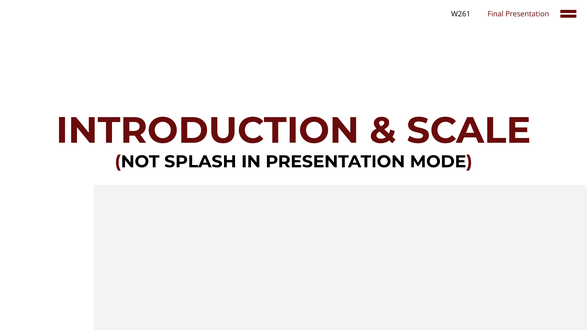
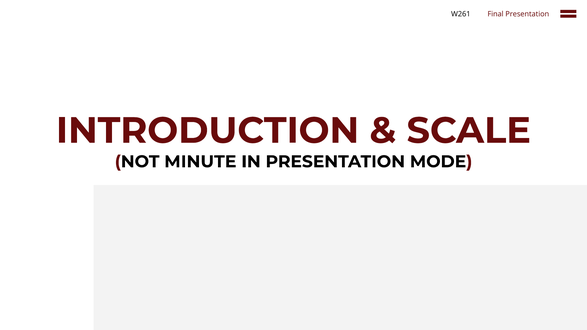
SPLASH: SPLASH -> MINUTE
